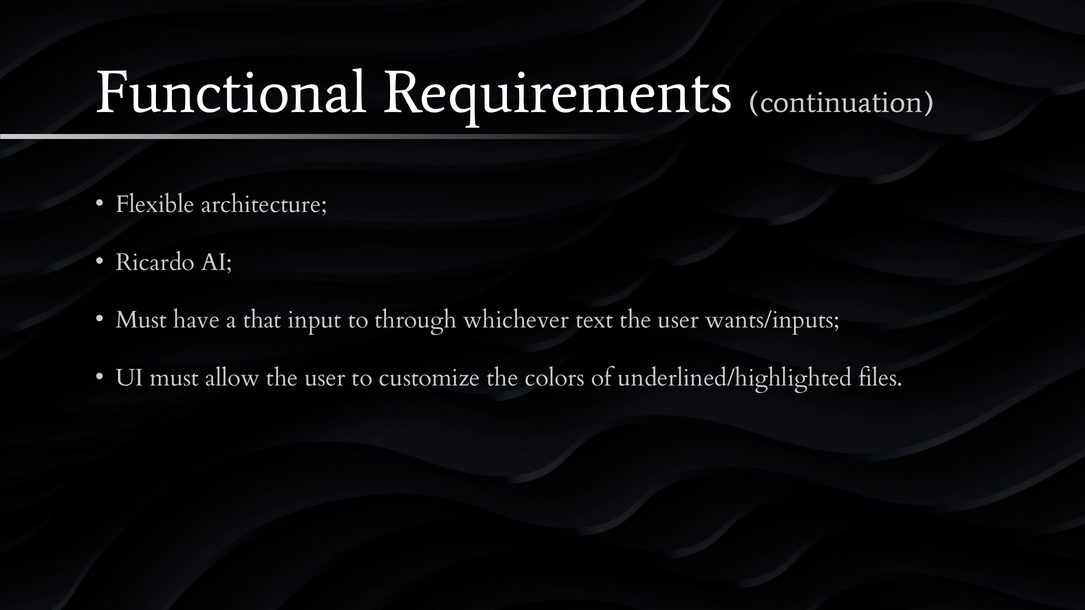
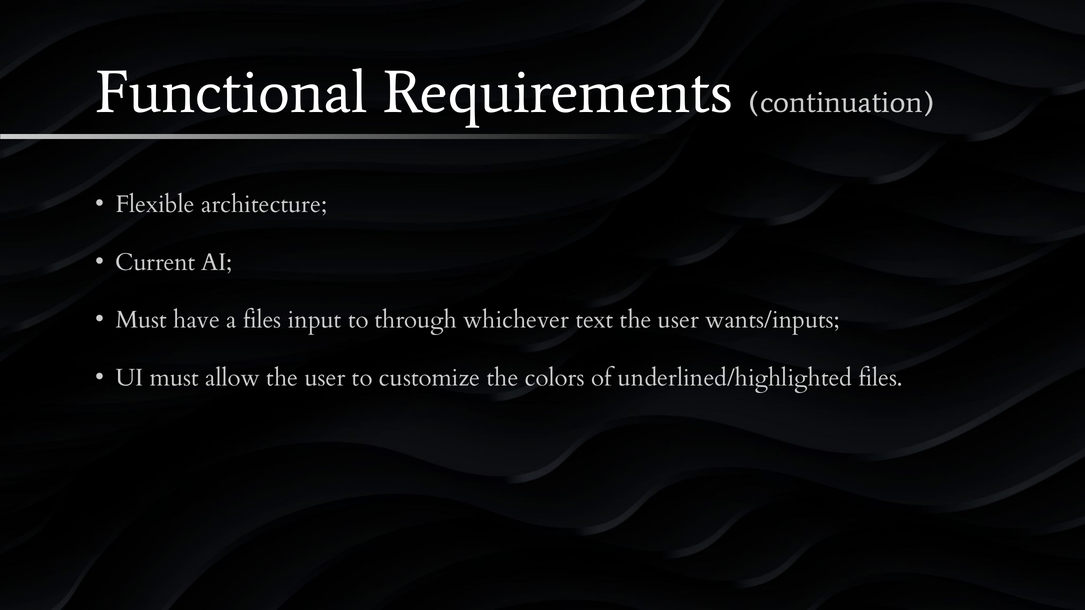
Ricardo: Ricardo -> Current
a that: that -> files
